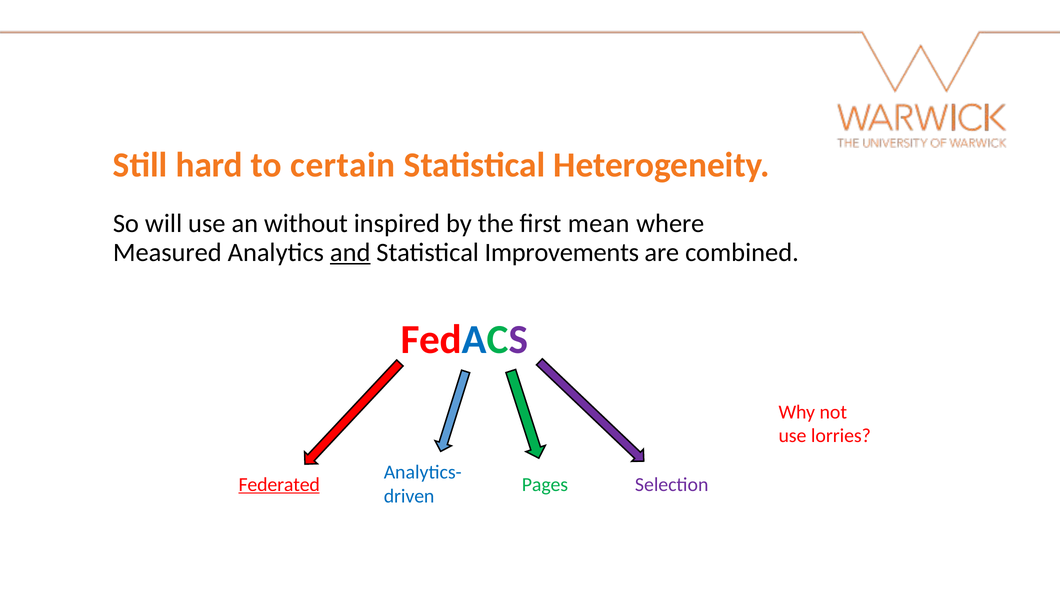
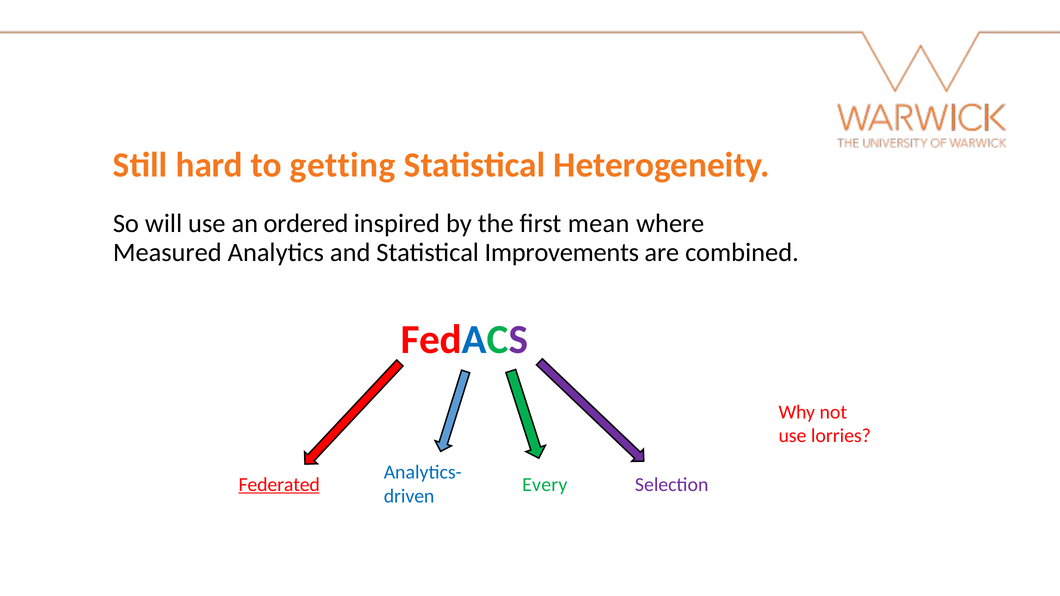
certain: certain -> getting
without: without -> ordered
and underline: present -> none
Pages: Pages -> Every
